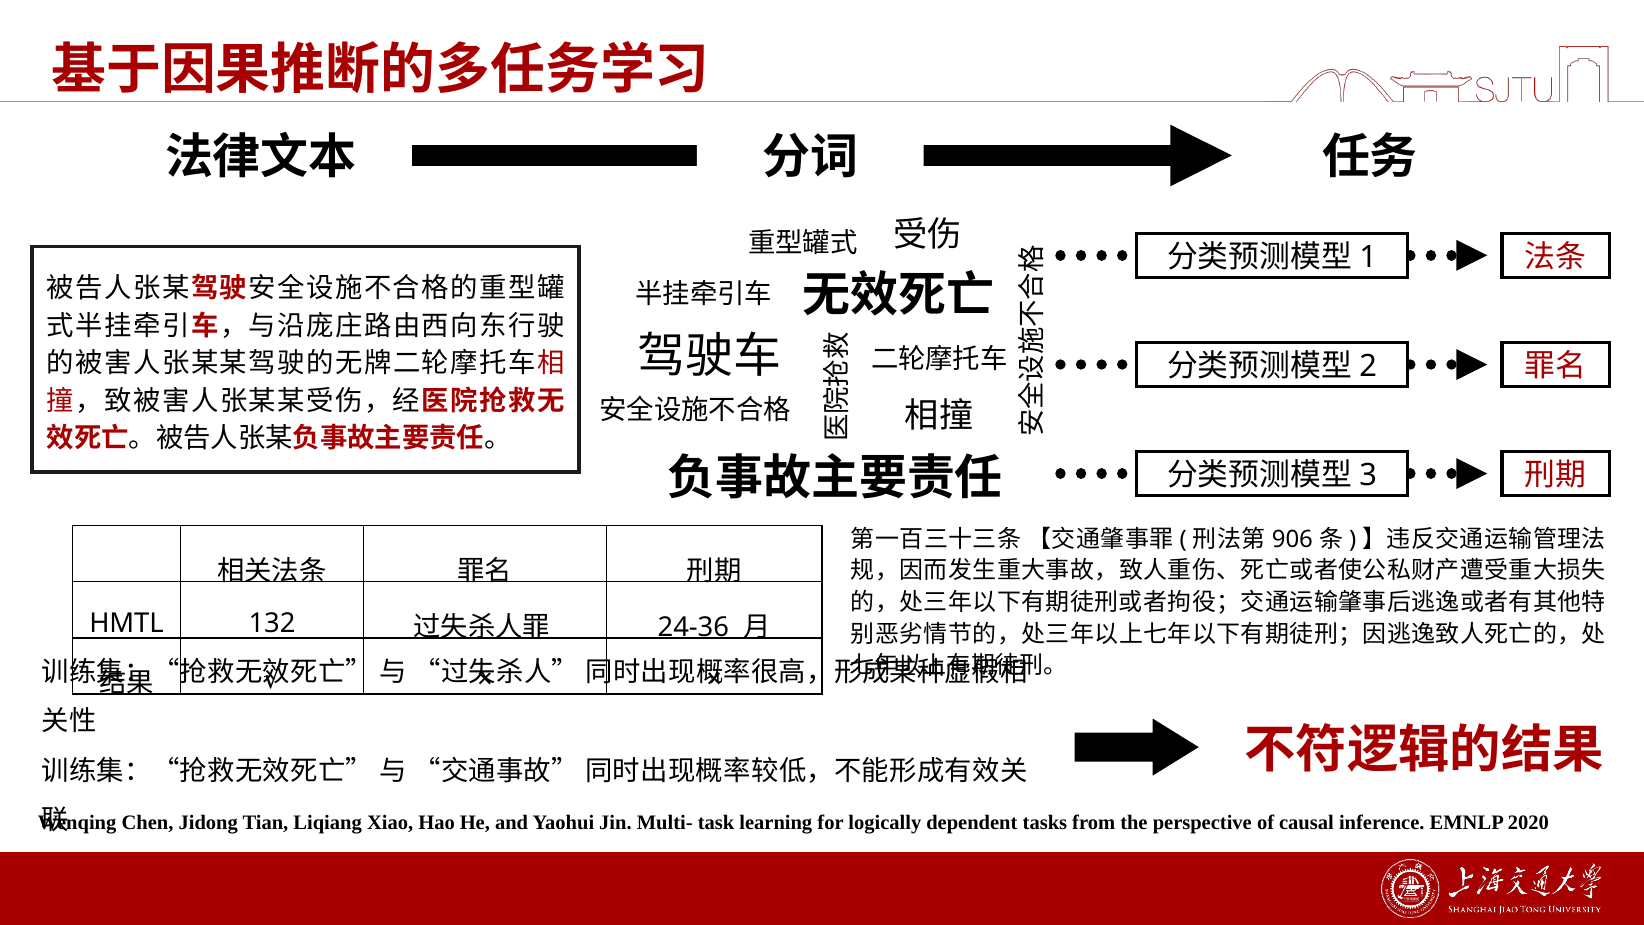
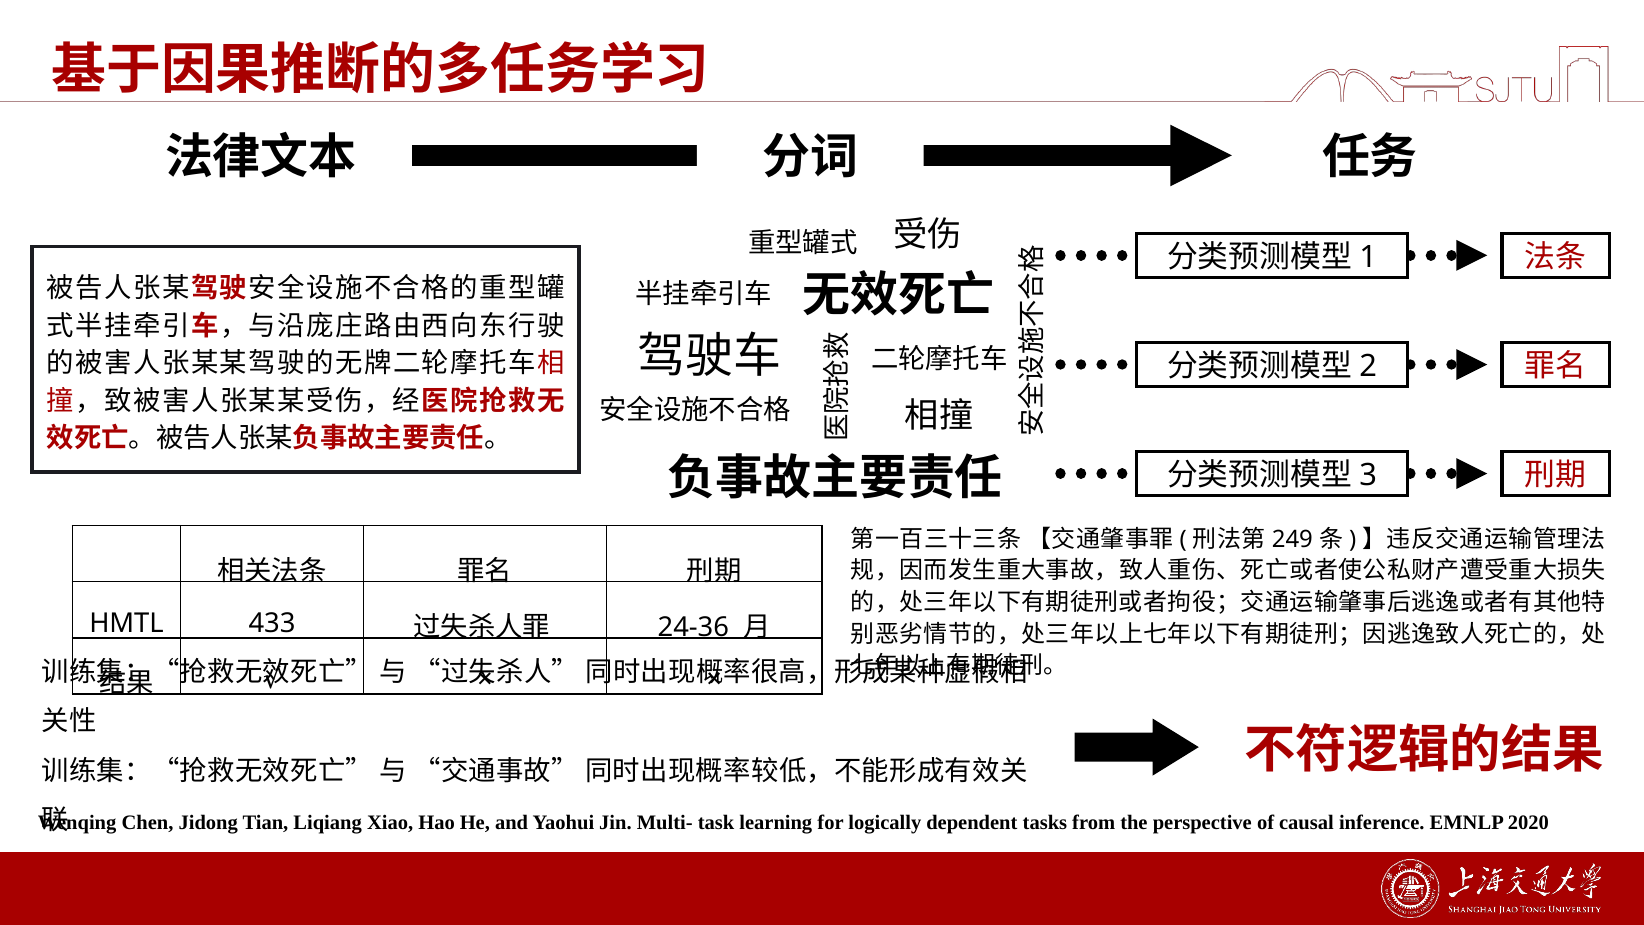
906: 906 -> 249
132: 132 -> 433
